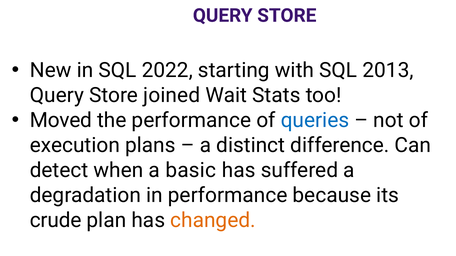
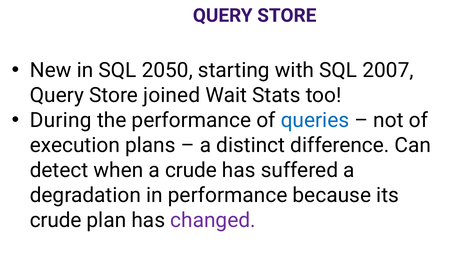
2022: 2022 -> 2050
2013: 2013 -> 2007
Moved: Moved -> During
a basic: basic -> crude
changed colour: orange -> purple
